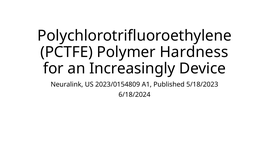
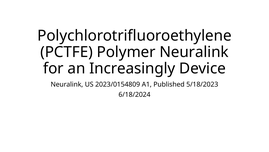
Polymer Hardness: Hardness -> Neuralink
